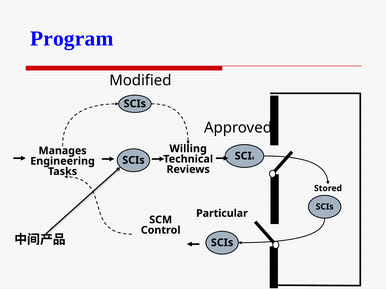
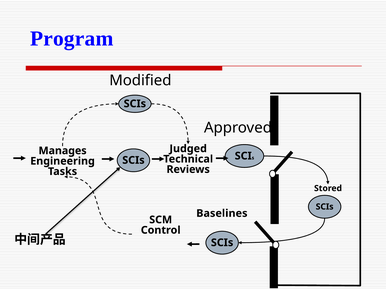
Willing: Willing -> Judged
Particular: Particular -> Baselines
